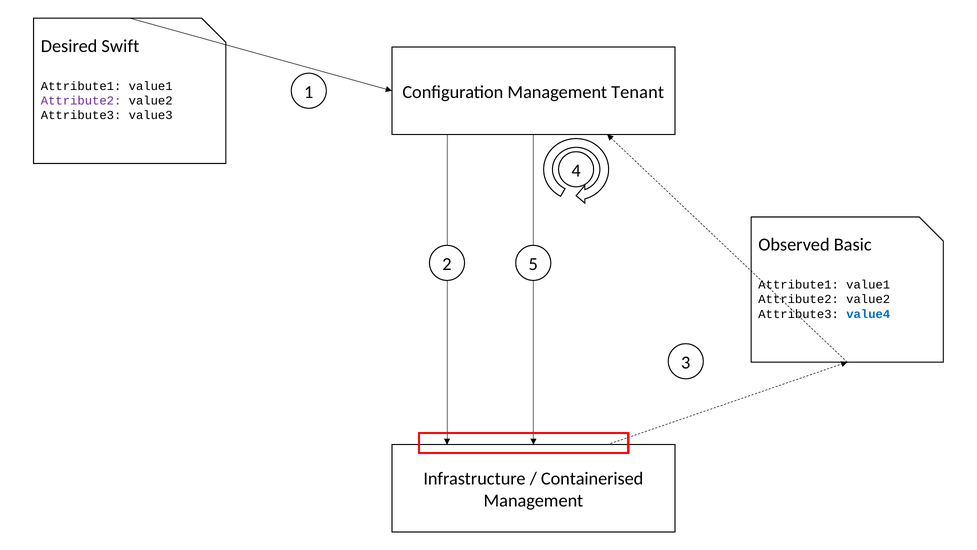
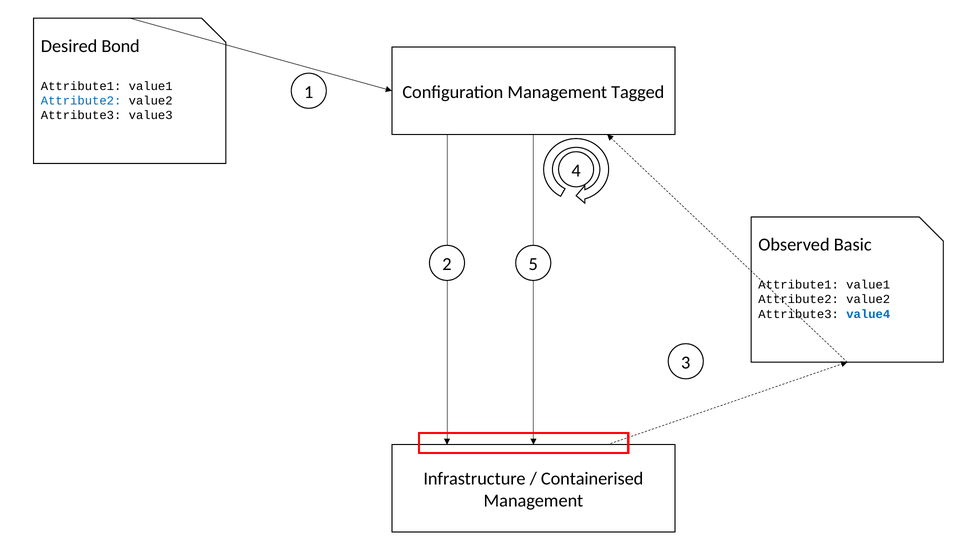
Swift: Swift -> Bond
Tenant: Tenant -> Tagged
Attribute2 at (81, 101) colour: purple -> blue
